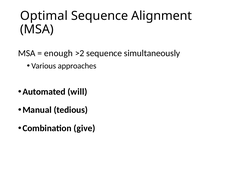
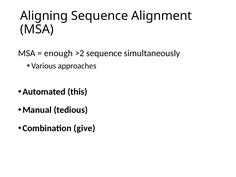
Optimal: Optimal -> Aligning
will: will -> this
